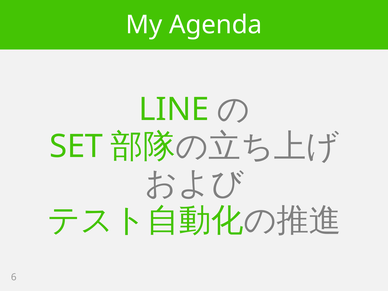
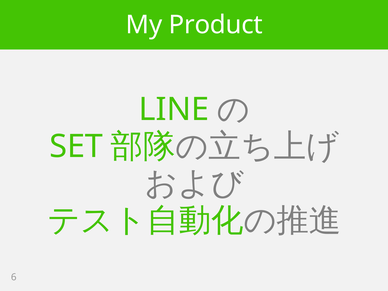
Agenda: Agenda -> Product
